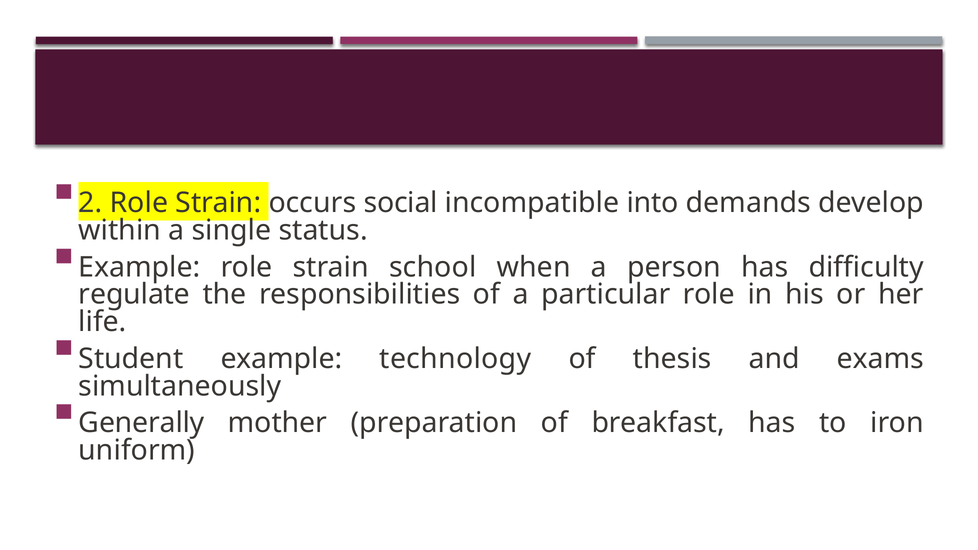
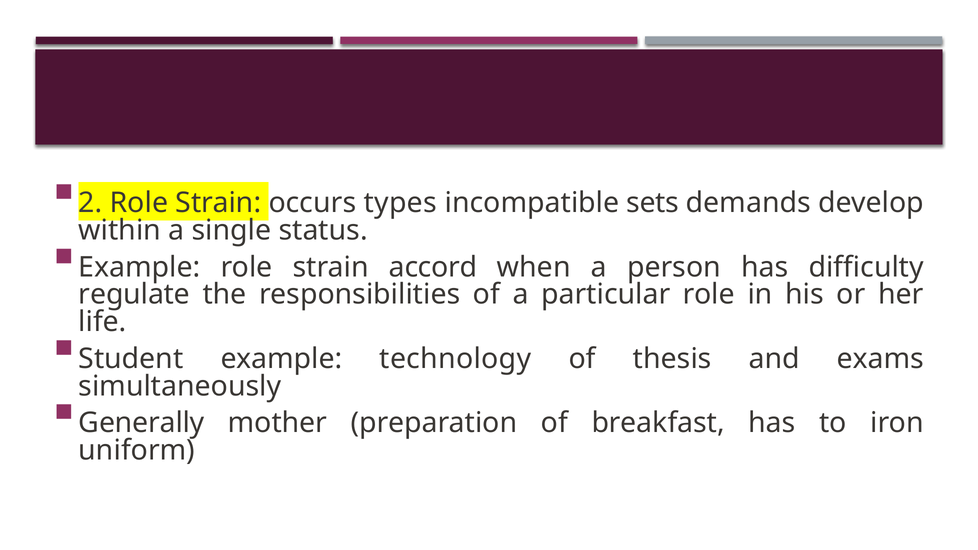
social: social -> types
into: into -> sets
school: school -> accord
